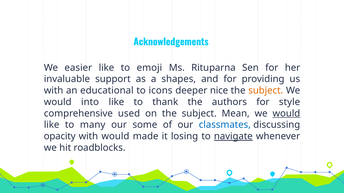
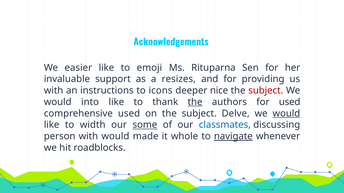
shapes: shapes -> resizes
educational: educational -> instructions
subject at (266, 91) colour: orange -> red
the at (195, 102) underline: none -> present
for style: style -> used
Mean: Mean -> Delve
many: many -> width
some underline: none -> present
opacity: opacity -> person
losing: losing -> whole
